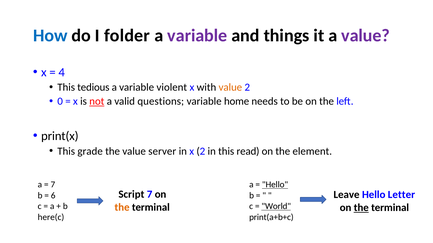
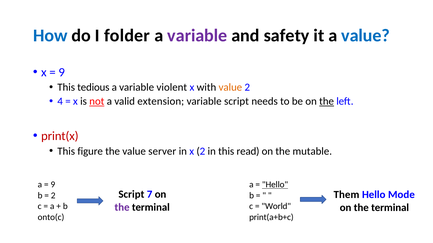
things: things -> safety
value at (366, 36) colour: purple -> blue
4 at (62, 73): 4 -> 9
0: 0 -> 4
questions: questions -> extension
variable home: home -> script
the at (327, 102) underline: none -> present
print(x colour: black -> red
grade: grade -> figure
element: element -> mutable
7 at (53, 185): 7 -> 9
Leave: Leave -> Them
Letter: Letter -> Mode
6 at (53, 196): 6 -> 2
World underline: present -> none
the at (122, 208) colour: orange -> purple
the at (361, 208) underline: present -> none
here(c: here(c -> onto(c
